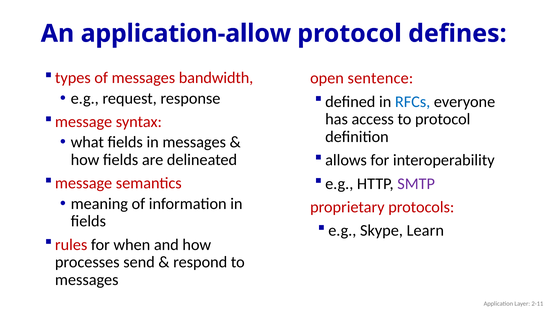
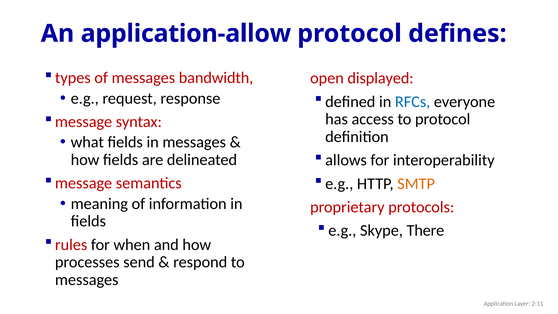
sentence: sentence -> displayed
SMTP colour: purple -> orange
Learn: Learn -> There
